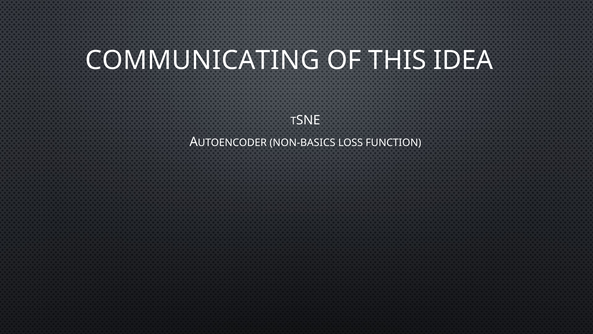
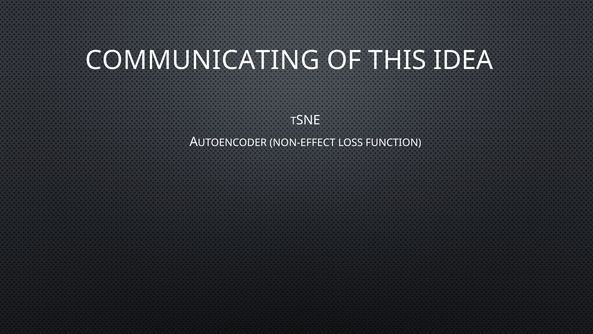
NON-BASICS: NON-BASICS -> NON-EFFECT
